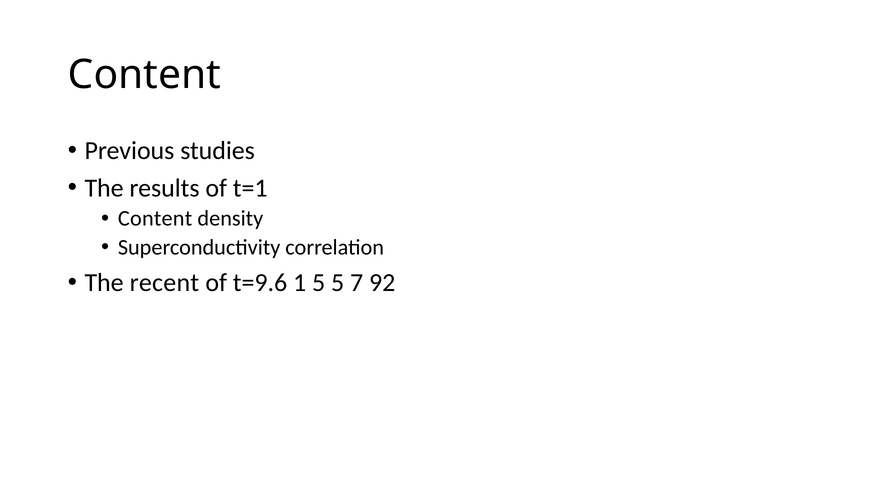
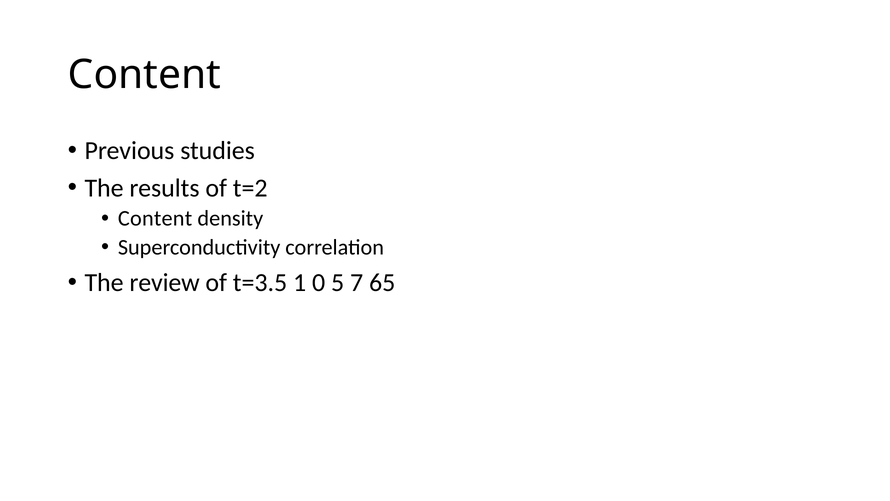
t=1: t=1 -> t=2
recent: recent -> review
t=9.6: t=9.6 -> t=3.5
1 5: 5 -> 0
92: 92 -> 65
